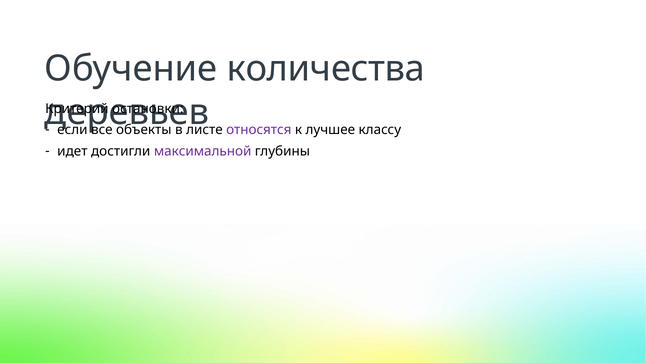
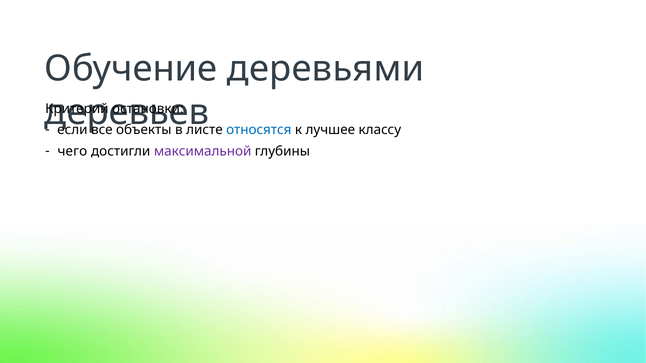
количества: количества -> деревьями
относятся colour: purple -> blue
идет: идет -> чего
